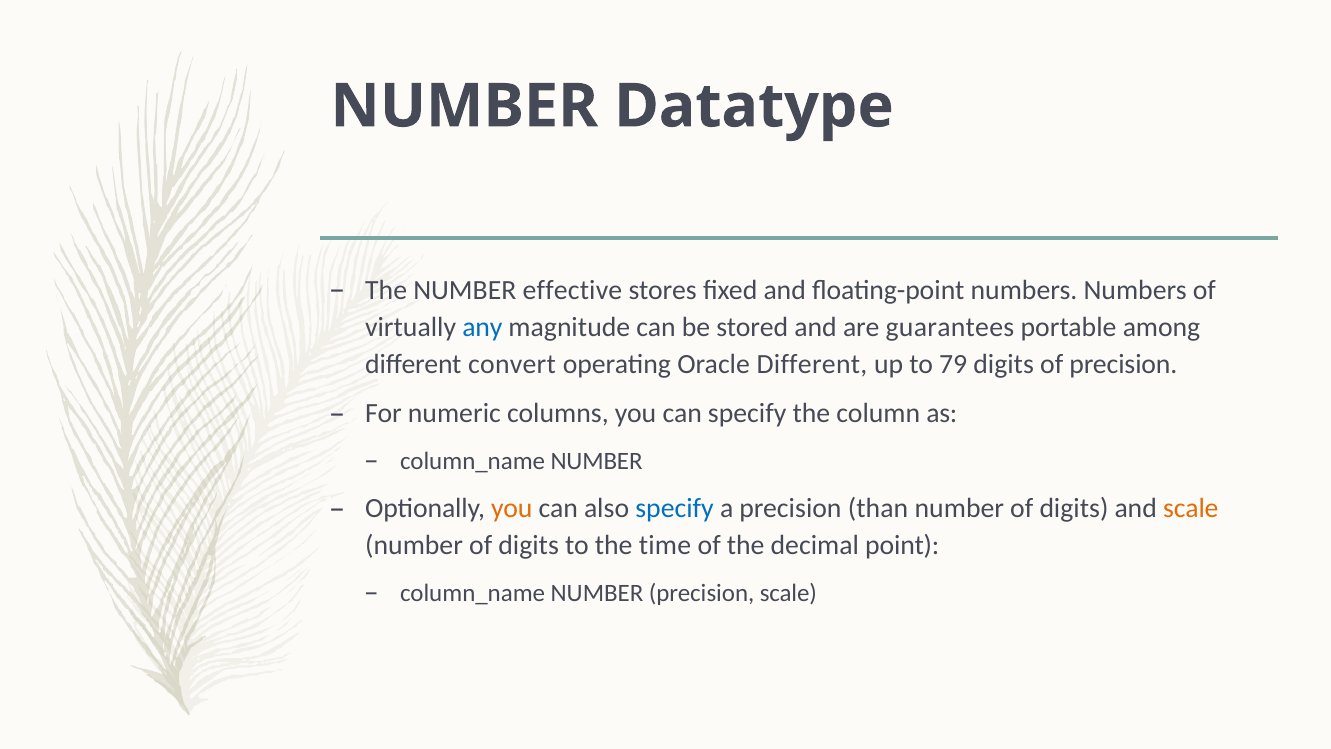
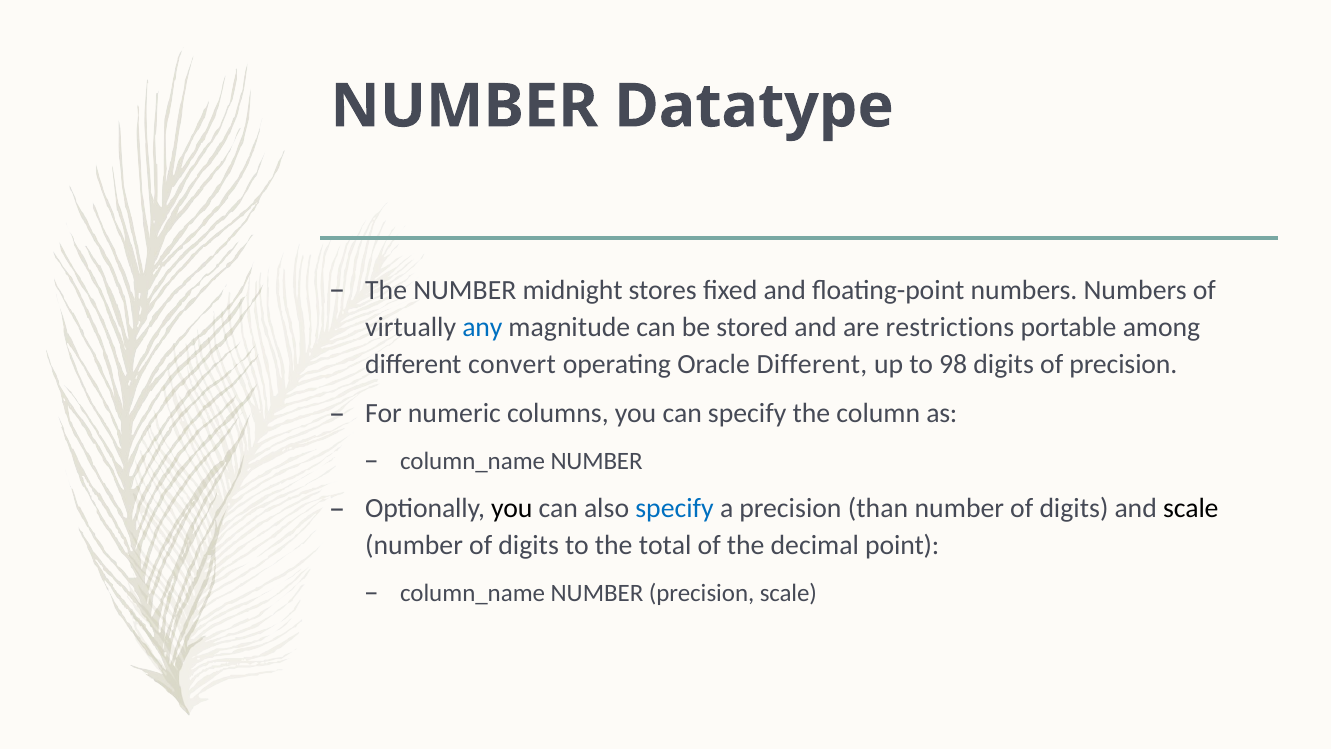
effective: effective -> midnight
guarantees: guarantees -> restrictions
79: 79 -> 98
you at (512, 508) colour: orange -> black
scale at (1191, 508) colour: orange -> black
time: time -> total
